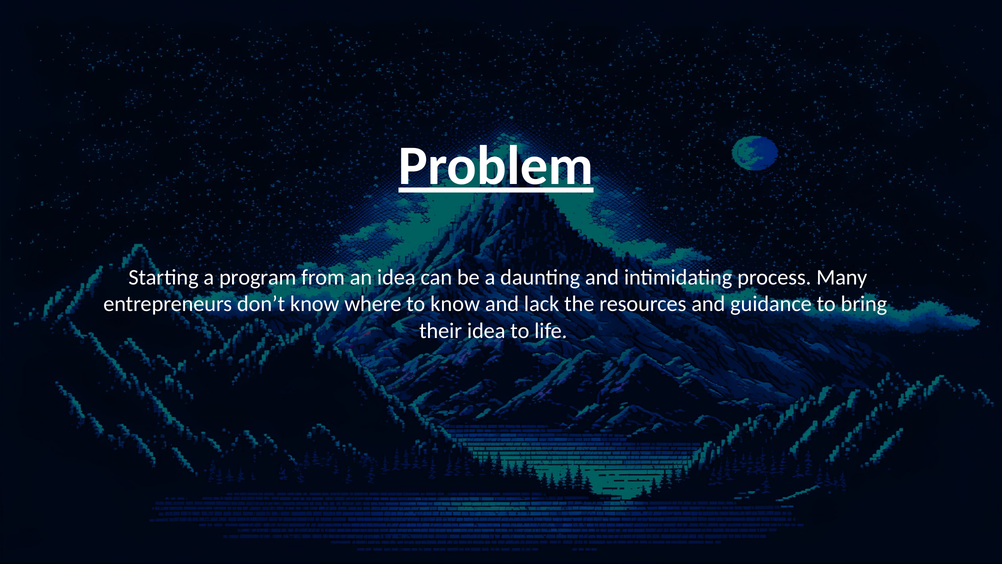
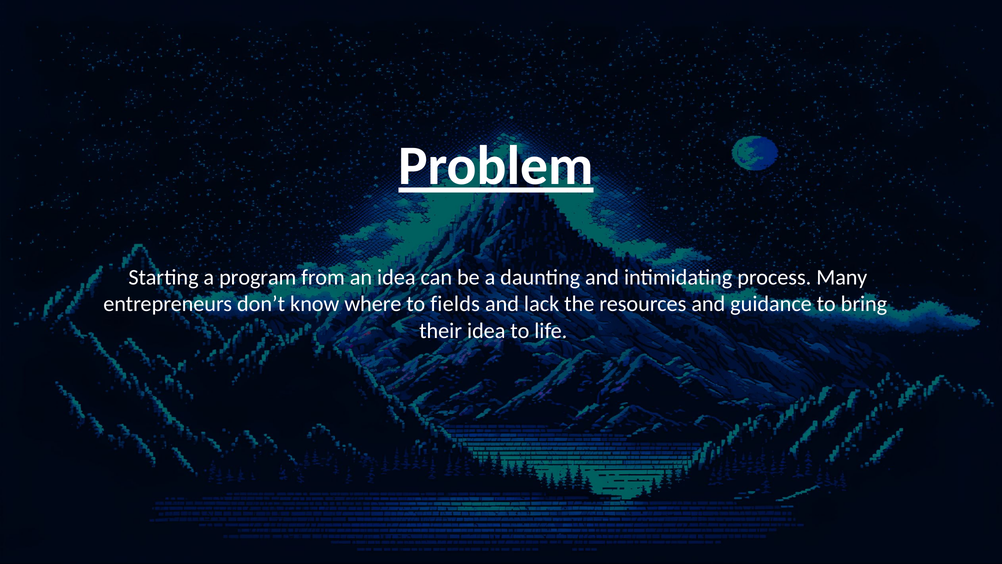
to know: know -> fields
